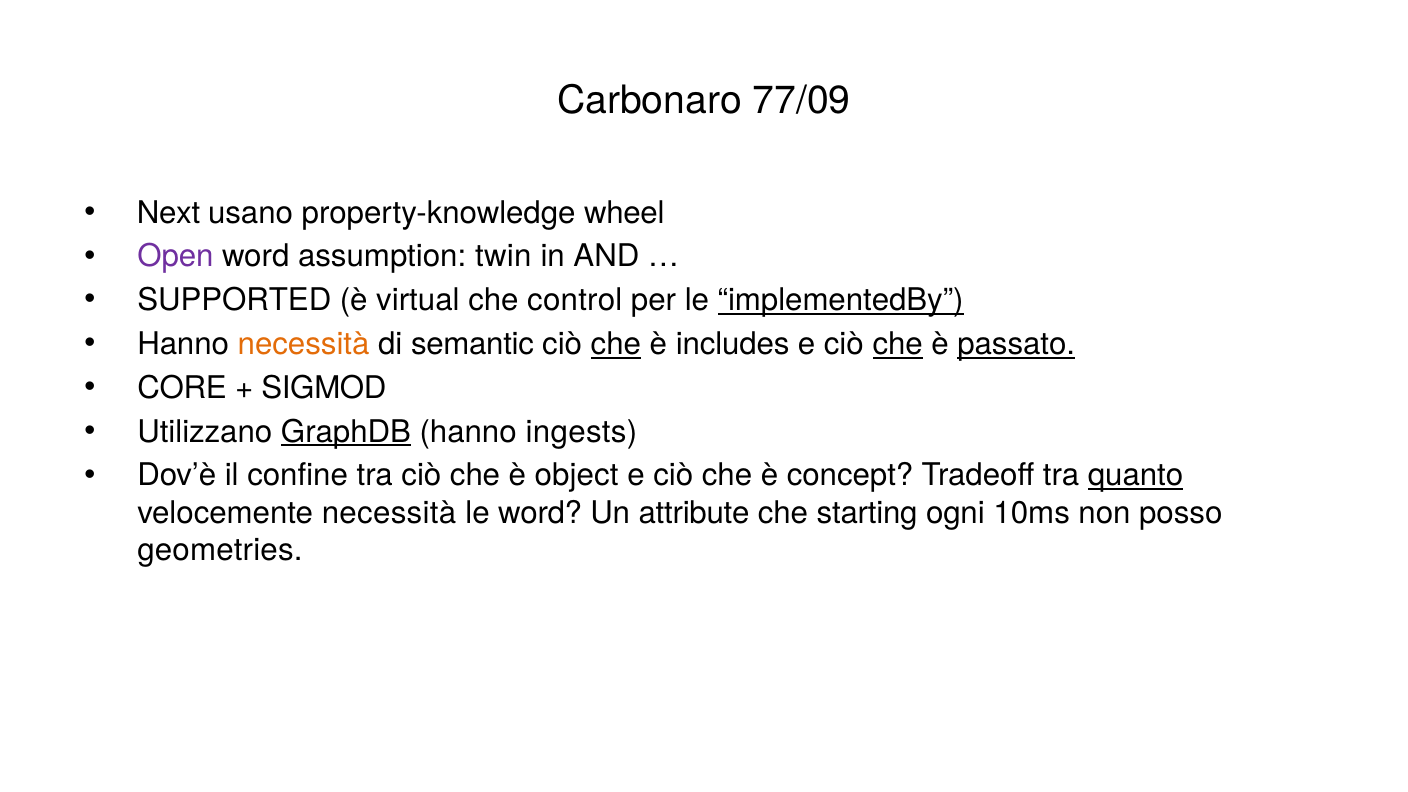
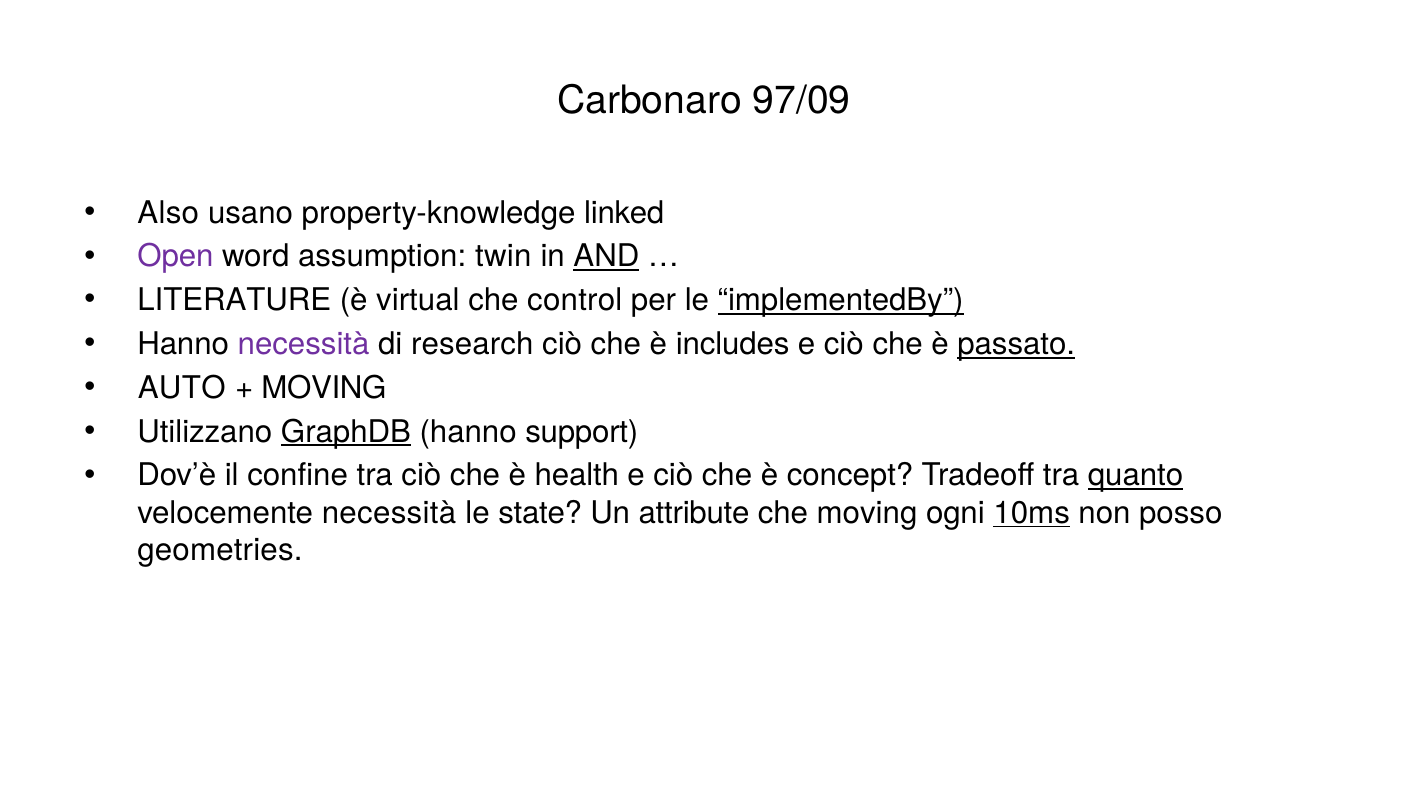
77/09: 77/09 -> 97/09
Next: Next -> Also
wheel: wheel -> linked
AND underline: none -> present
SUPPORTED: SUPPORTED -> LITERATURE
necessità at (304, 344) colour: orange -> purple
semantic: semantic -> research
che at (616, 344) underline: present -> none
che at (898, 344) underline: present -> none
CORE: CORE -> AUTO
SIGMOD at (324, 388): SIGMOD -> MOVING
ingests: ingests -> support
object: object -> health
le word: word -> state
che starting: starting -> moving
10ms underline: none -> present
